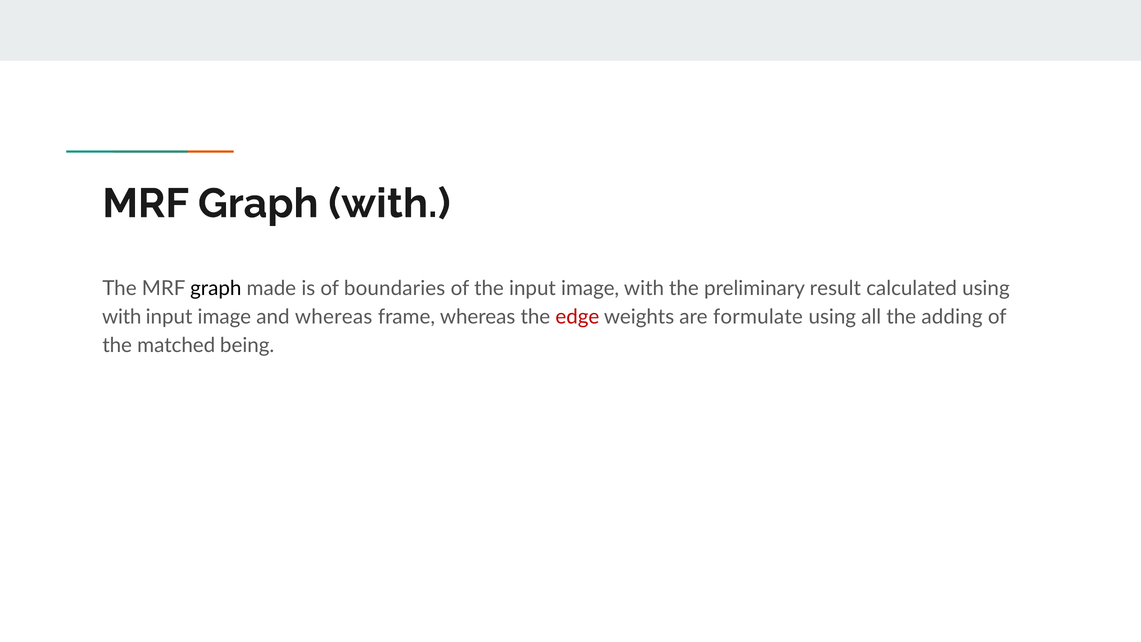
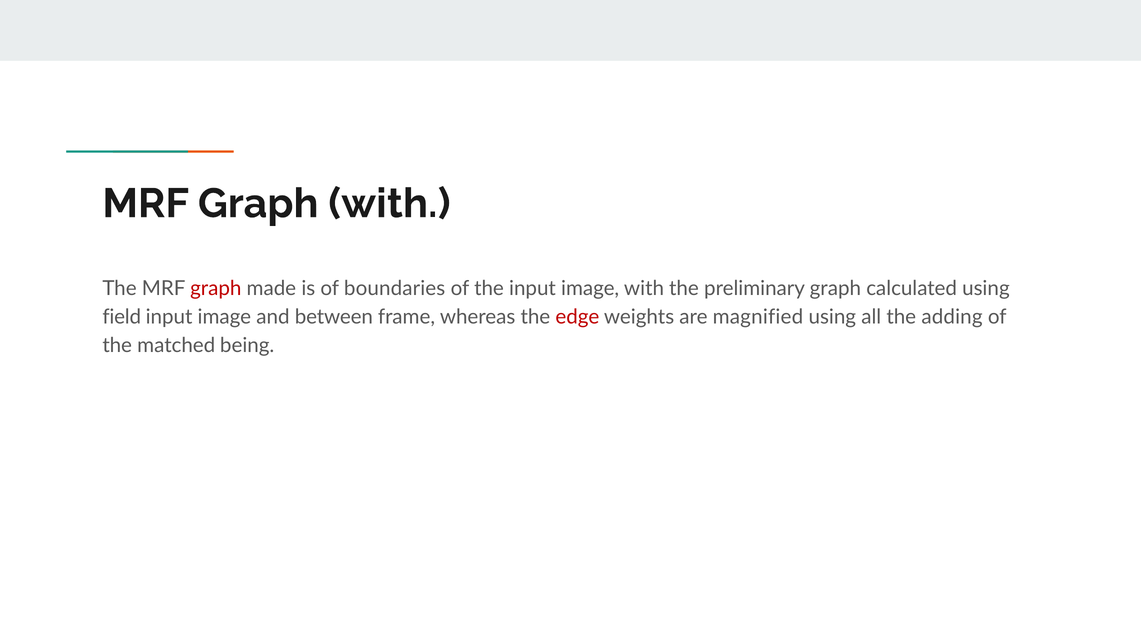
graph at (216, 288) colour: black -> red
preliminary result: result -> graph
with at (122, 317): with -> field
and whereas: whereas -> between
formulate: formulate -> magnified
